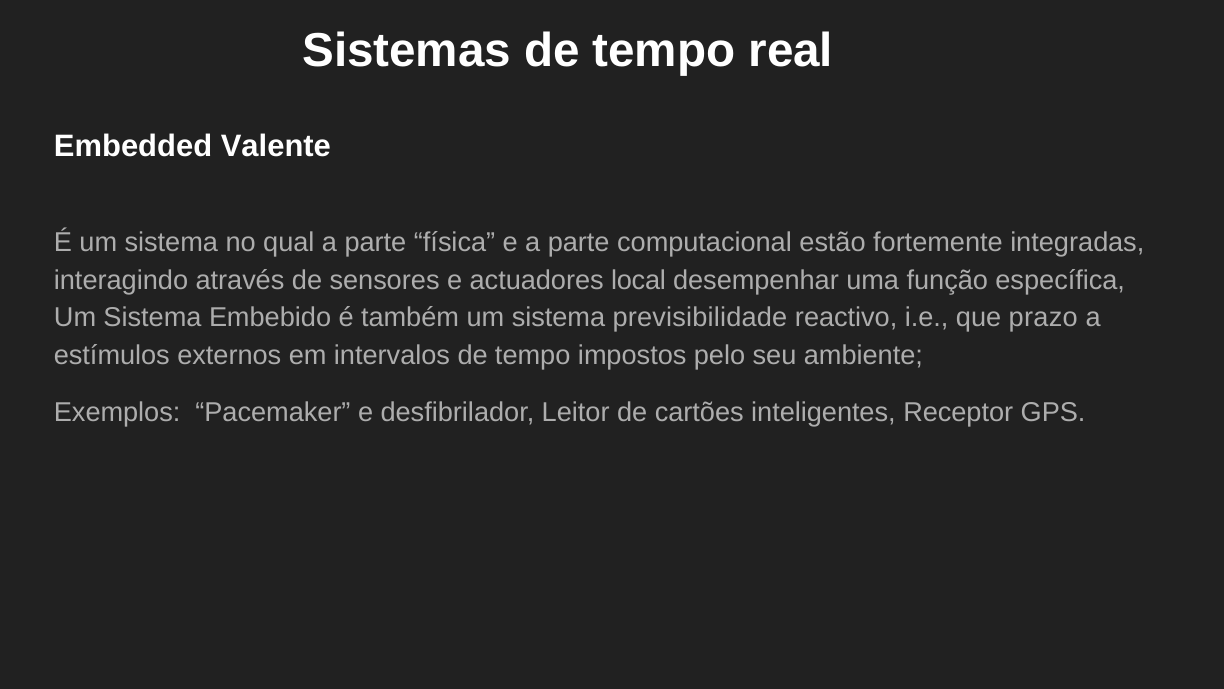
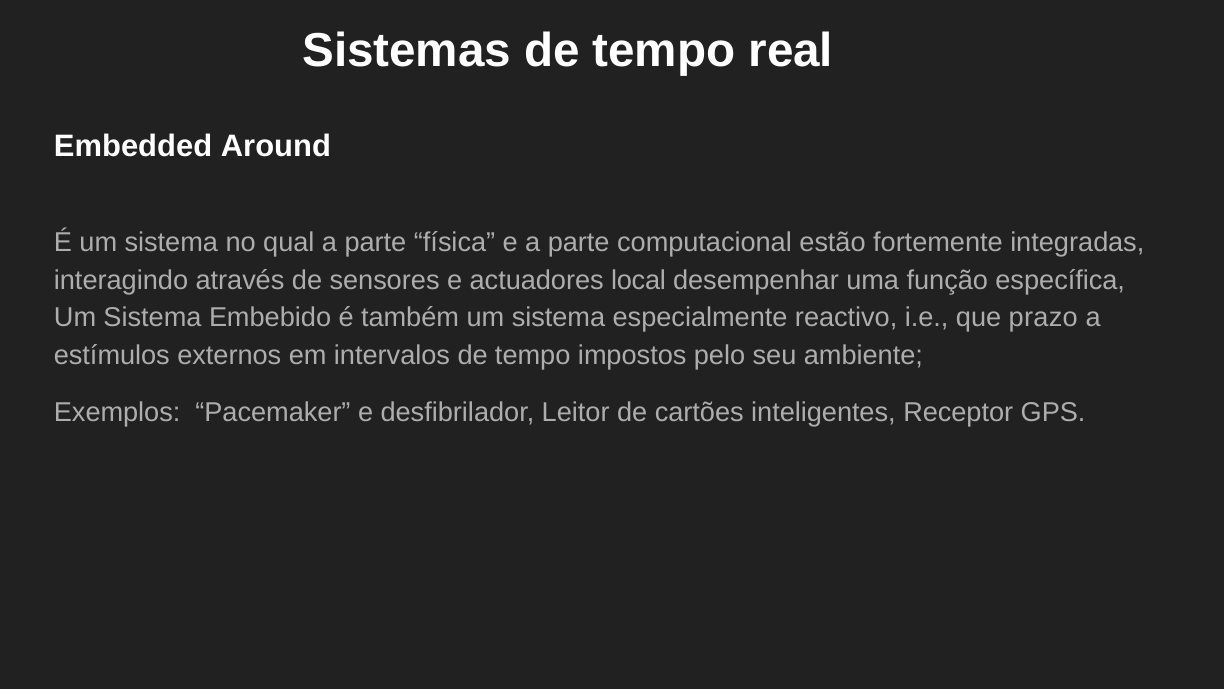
Valente: Valente -> Around
previsibilidade: previsibilidade -> especialmente
